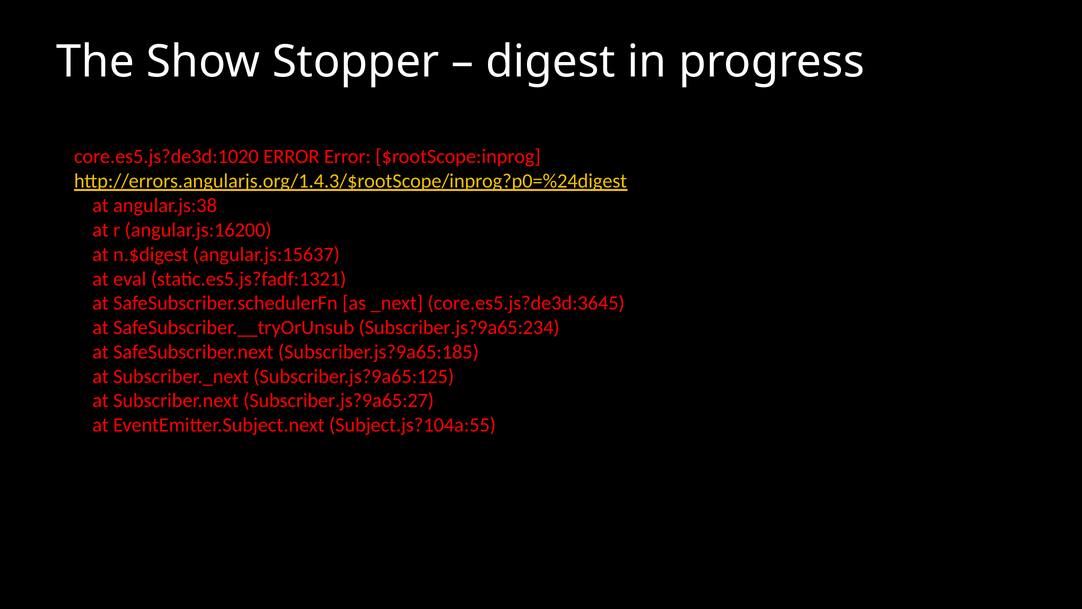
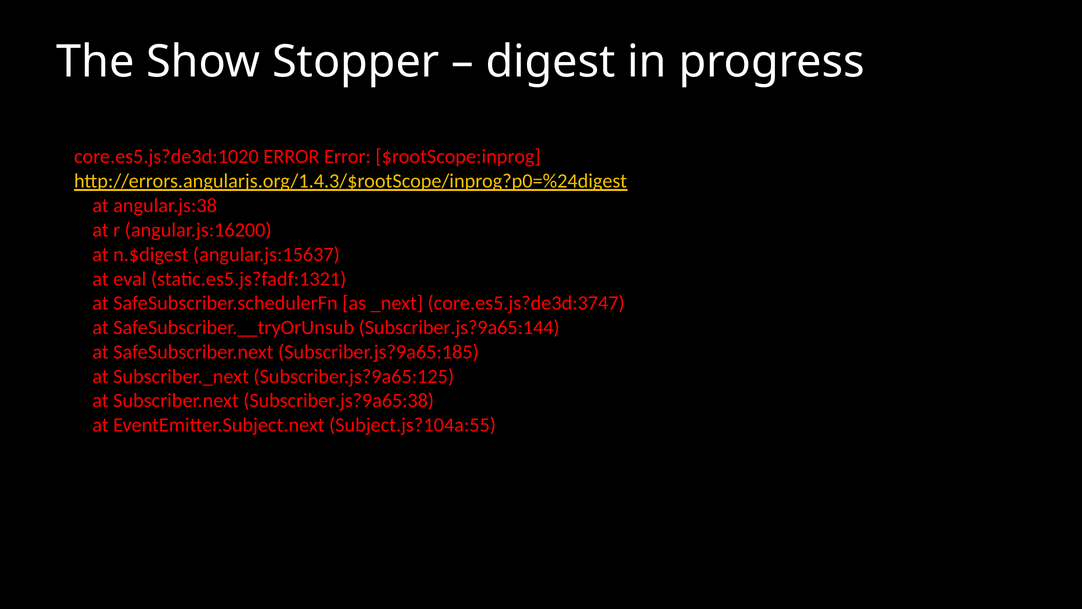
core.es5.js?de3d:3645: core.es5.js?de3d:3645 -> core.es5.js?de3d:3747
Subscriber.js?9a65:234: Subscriber.js?9a65:234 -> Subscriber.js?9a65:144
Subscriber.js?9a65:27: Subscriber.js?9a65:27 -> Subscriber.js?9a65:38
